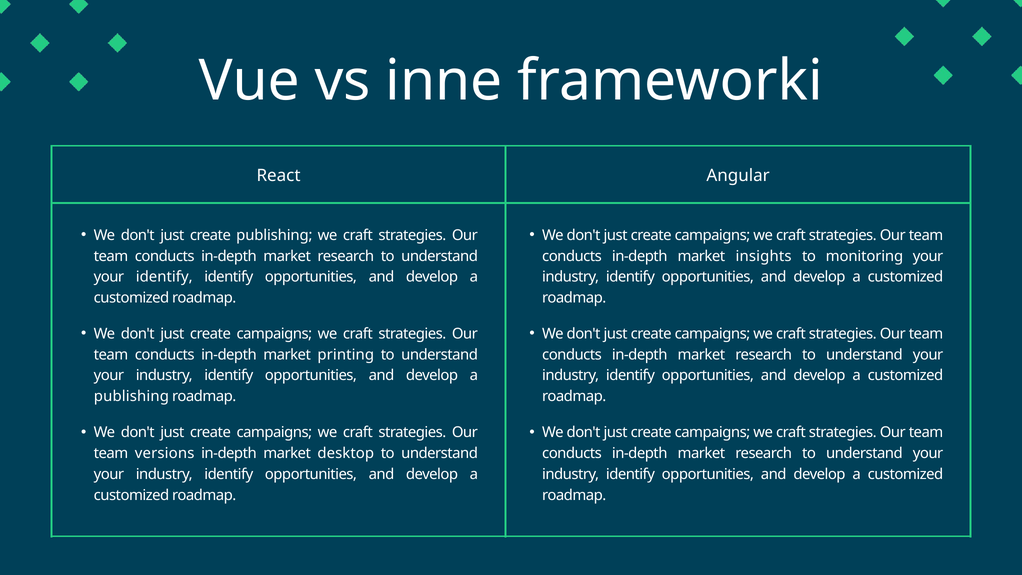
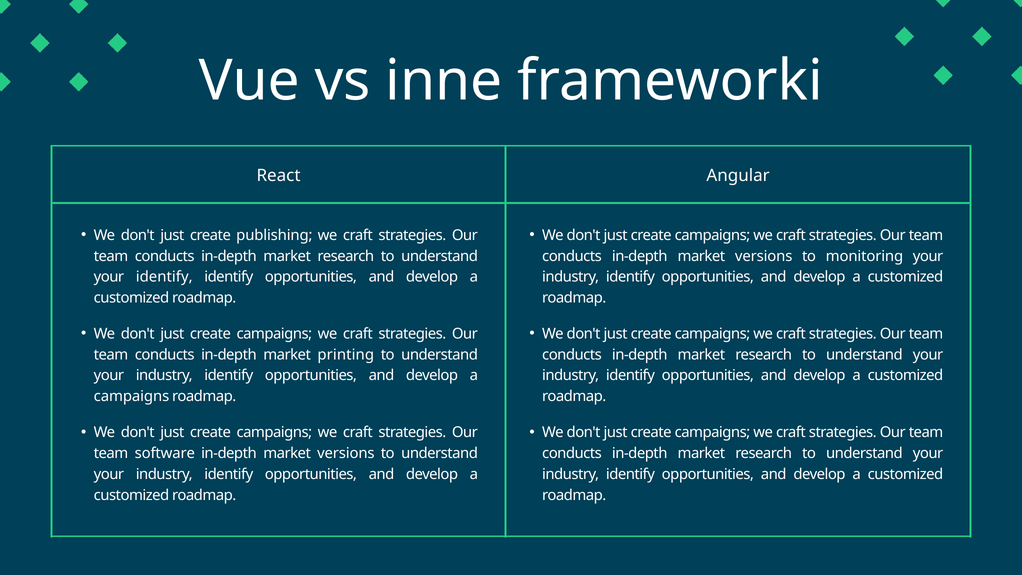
conducts in-depth market insights: insights -> versions
publishing at (131, 396): publishing -> campaigns
versions: versions -> software
desktop at (346, 453): desktop -> versions
